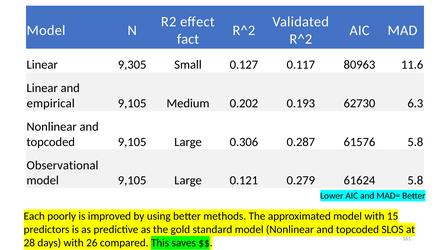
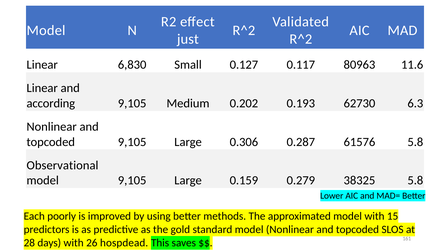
fact: fact -> just
9,305: 9,305 -> 6,830
empirical: empirical -> according
0.121: 0.121 -> 0.159
61624: 61624 -> 38325
compared: compared -> hospdead
